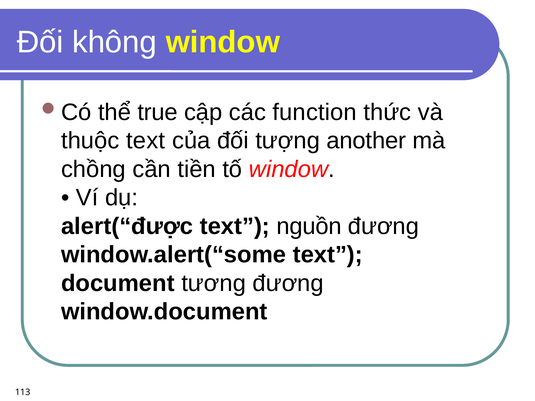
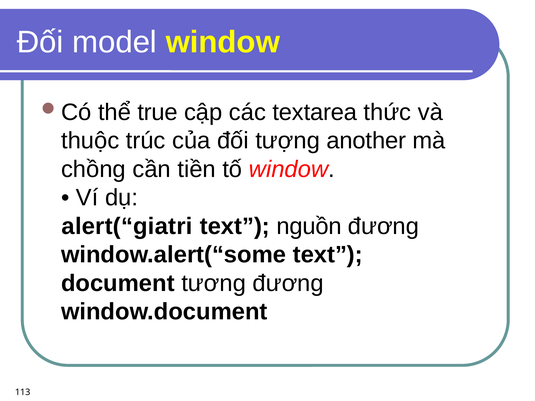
không: không -> model
function: function -> textarea
thuộc text: text -> trúc
alert(“được: alert(“được -> alert(“giatri
